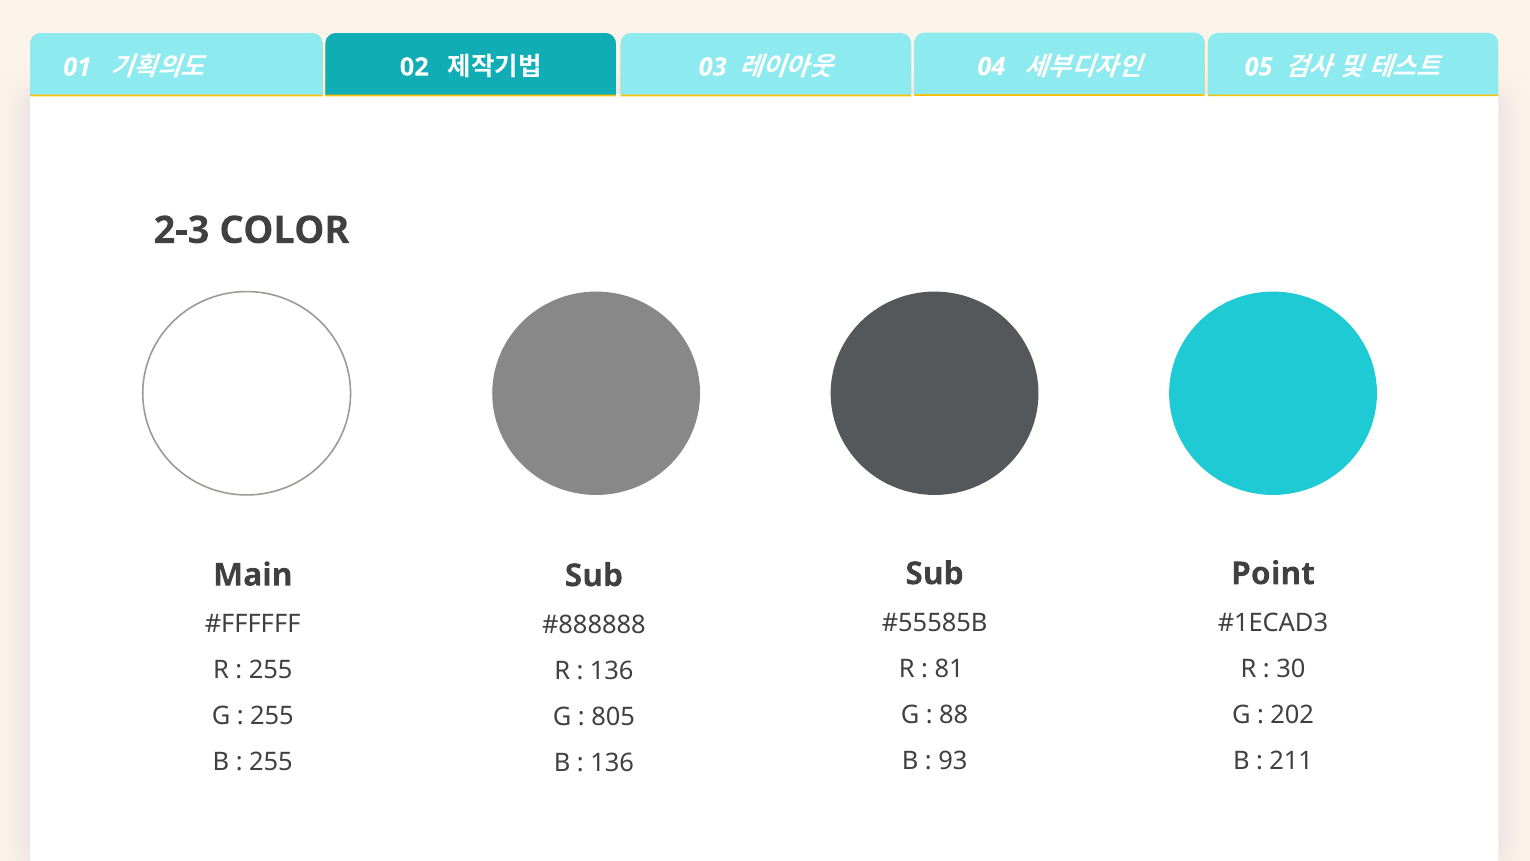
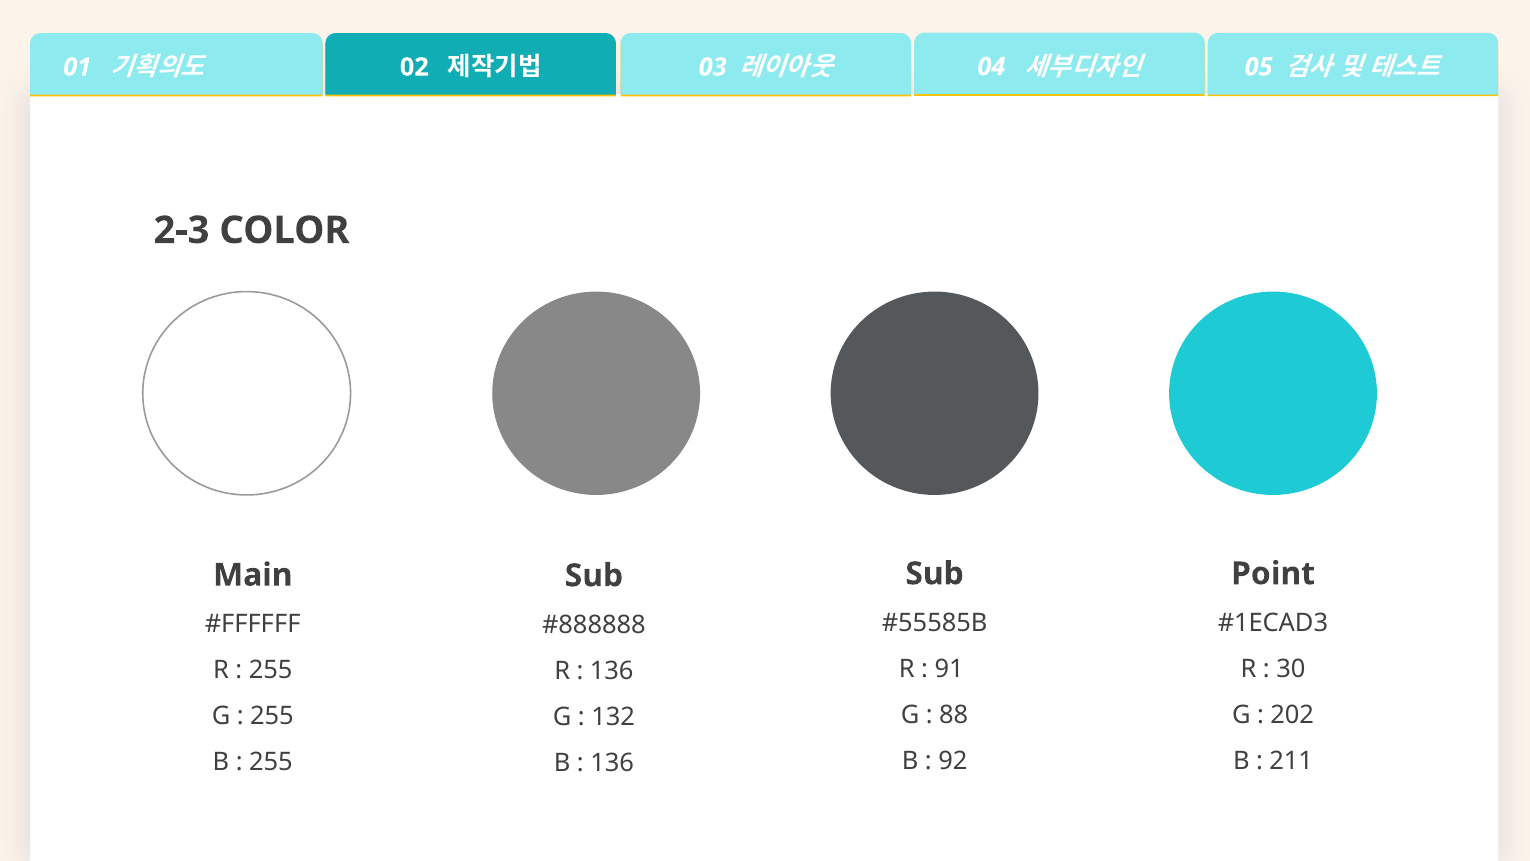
81: 81 -> 91
805: 805 -> 132
93: 93 -> 92
